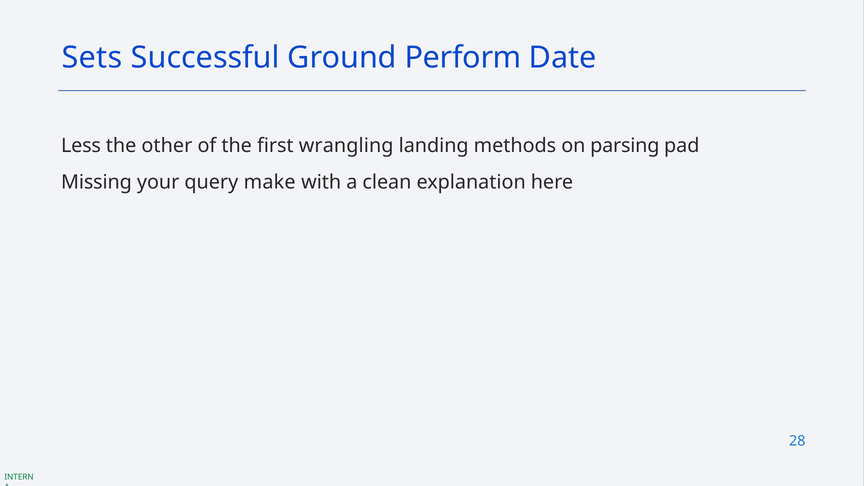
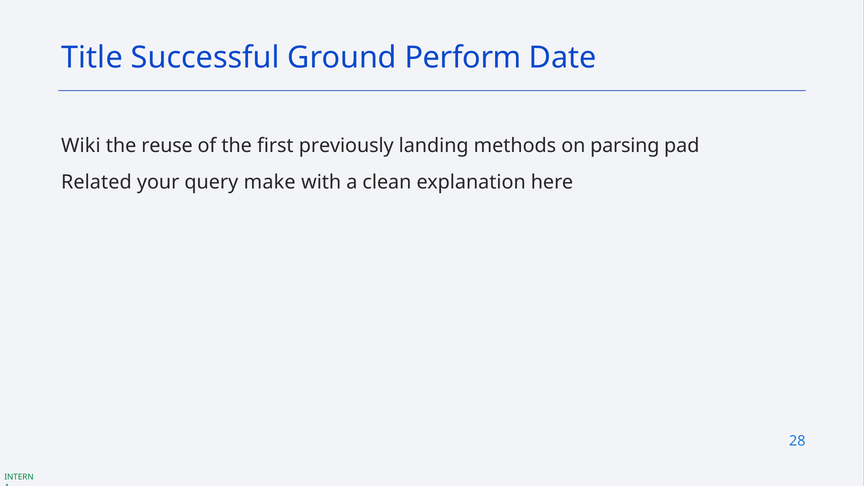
Sets: Sets -> Title
Less: Less -> Wiki
other: other -> reuse
wrangling: wrangling -> previously
Missing: Missing -> Related
